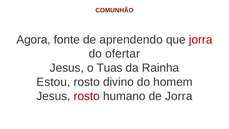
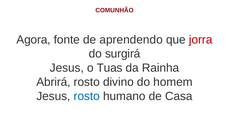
ofertar: ofertar -> surgirá
Estou: Estou -> Abrirá
rosto at (87, 96) colour: red -> blue
de Jorra: Jorra -> Casa
